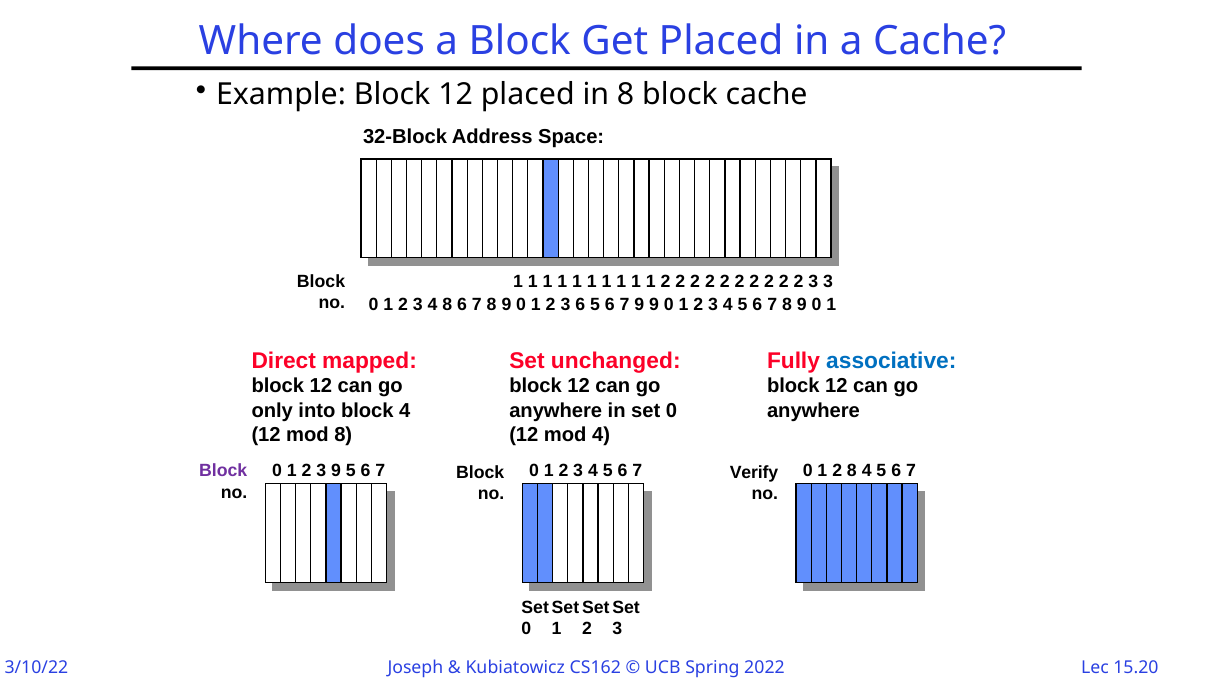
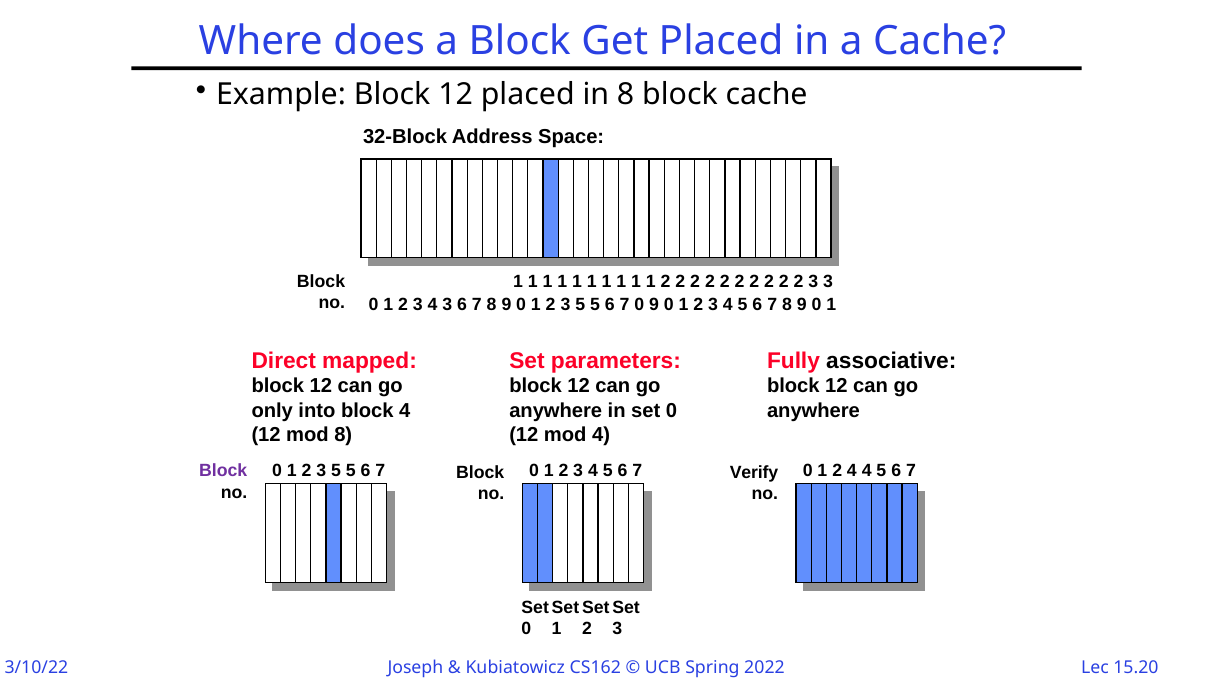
4 8: 8 -> 3
6 at (580, 304): 6 -> 5
7 9: 9 -> 0
unchanged: unchanged -> parameters
associative colour: blue -> black
9 at (336, 471): 9 -> 5
2 8: 8 -> 4
